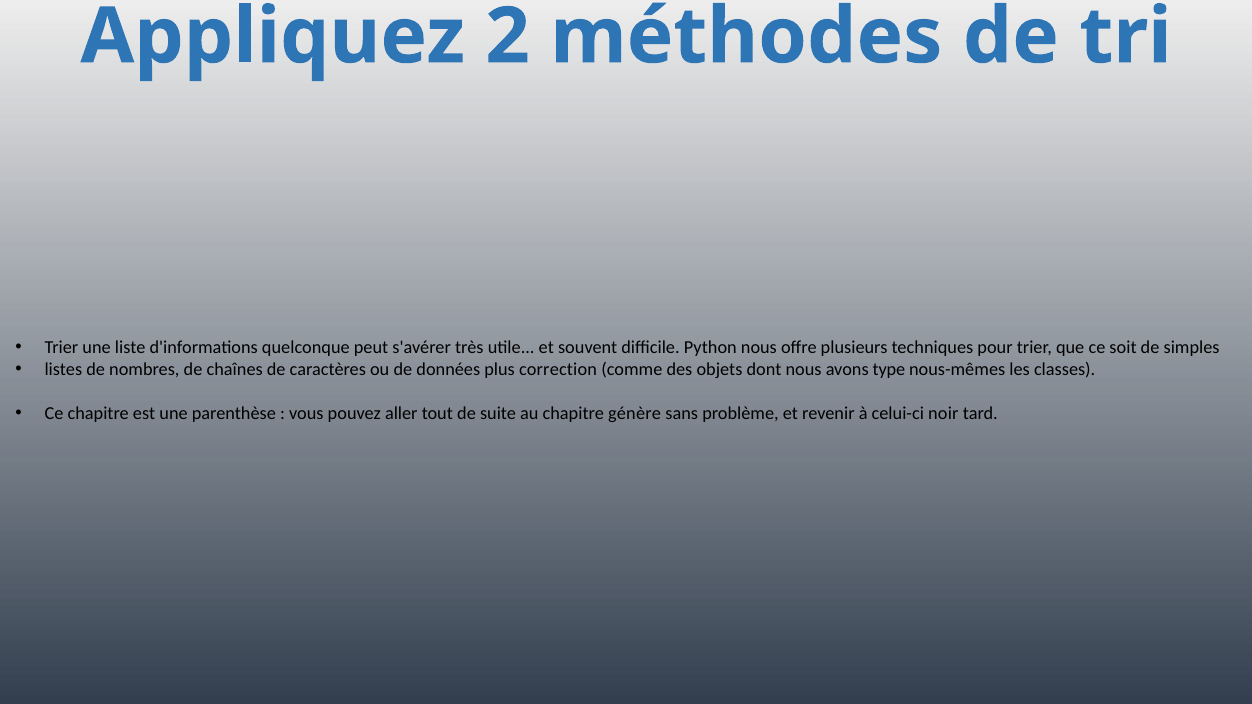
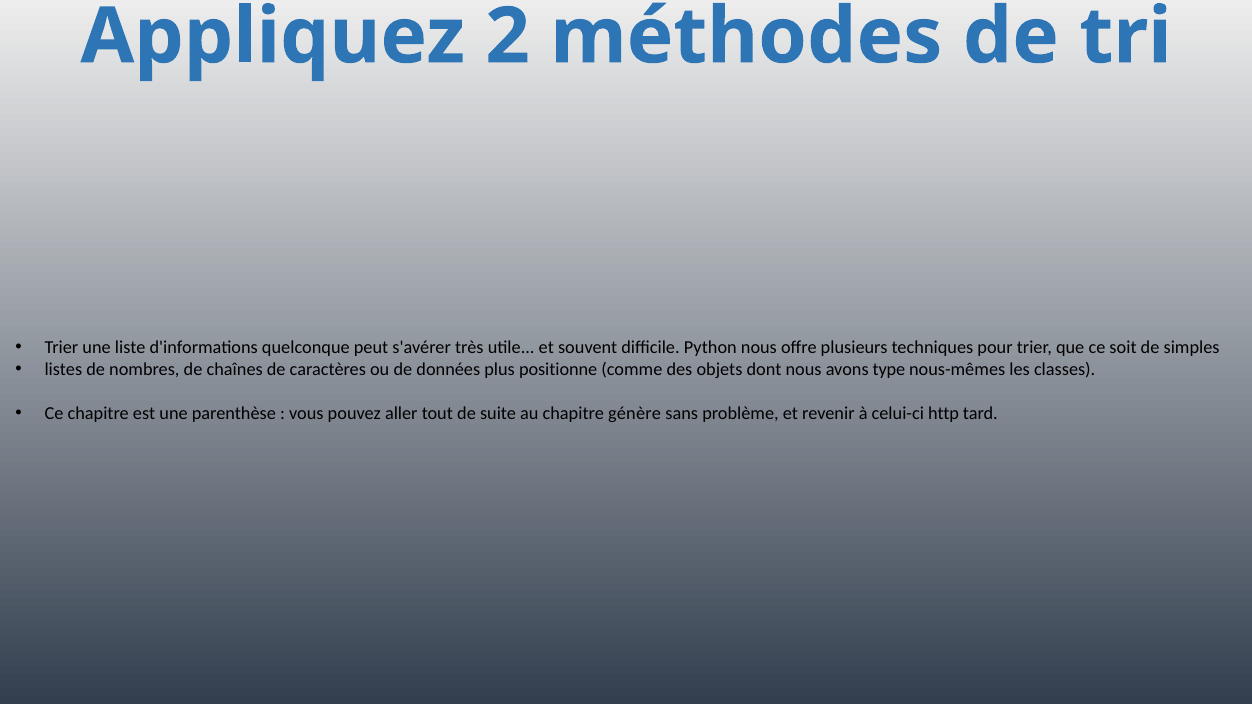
correction: correction -> positionne
noir: noir -> http
